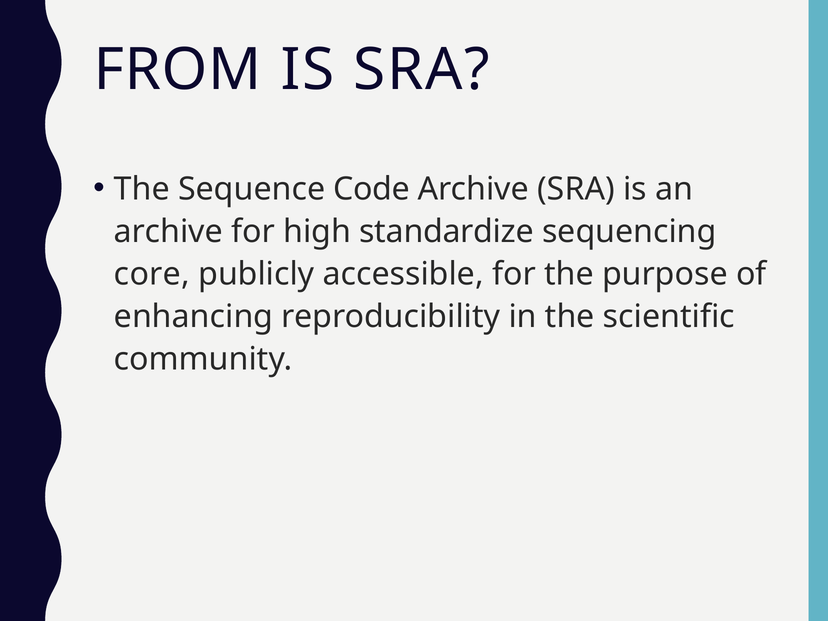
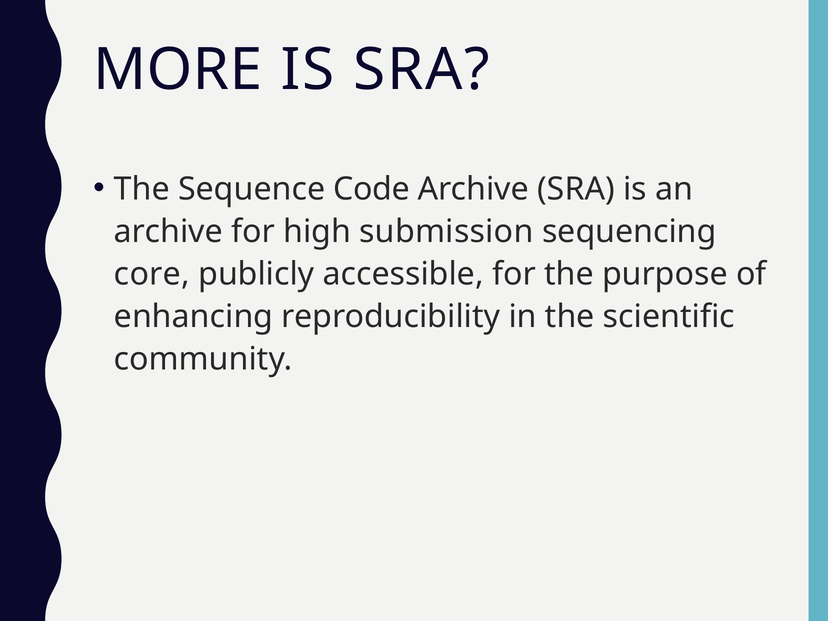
FROM: FROM -> MORE
standardize: standardize -> submission
